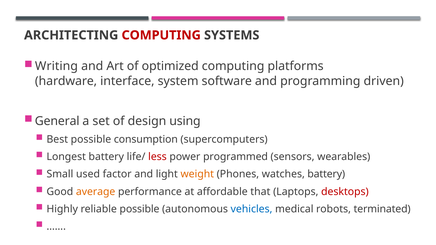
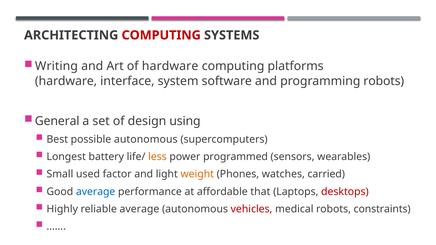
of optimized: optimized -> hardware
programming driven: driven -> robots
possible consumption: consumption -> autonomous
less colour: red -> orange
watches battery: battery -> carried
average at (96, 192) colour: orange -> blue
reliable possible: possible -> average
vehicles colour: blue -> red
terminated: terminated -> constraints
